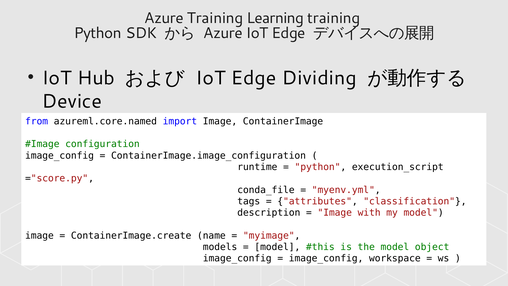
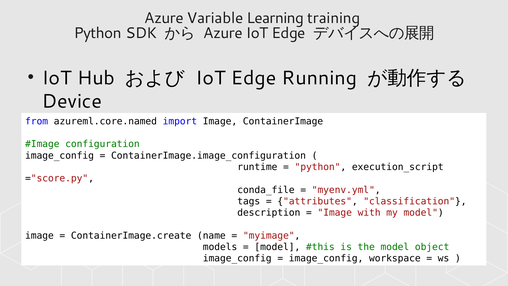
Azure Training: Training -> Variable
Dividing: Dividing -> Running
